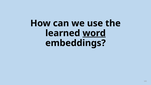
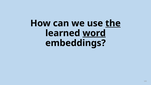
the underline: none -> present
